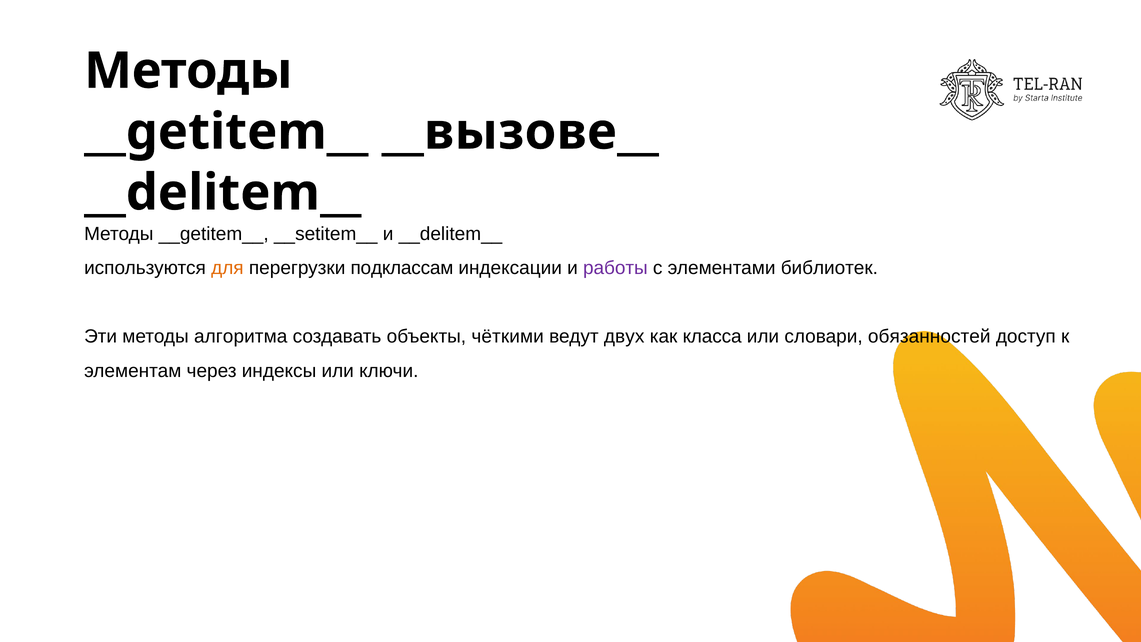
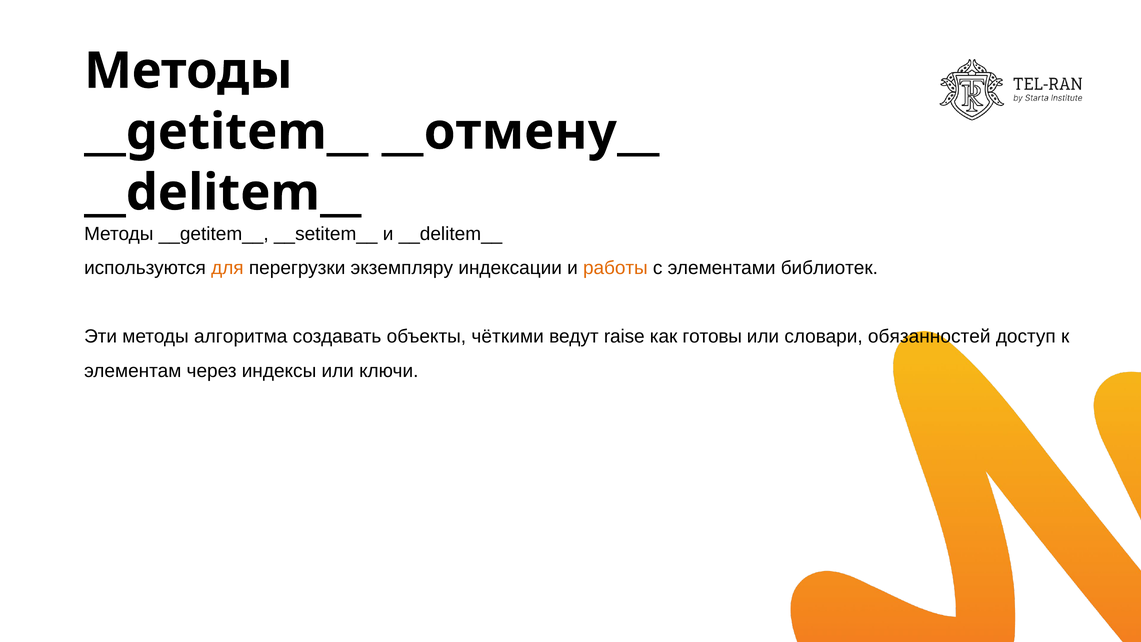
__вызове__: __вызове__ -> __отмену__
подклассам: подклассам -> экземпляру
работы colour: purple -> orange
двух: двух -> raise
класса: класса -> готовы
